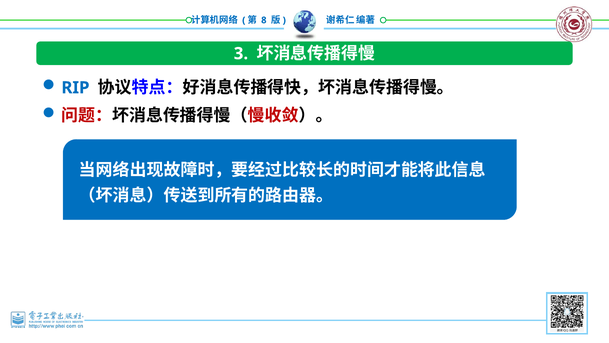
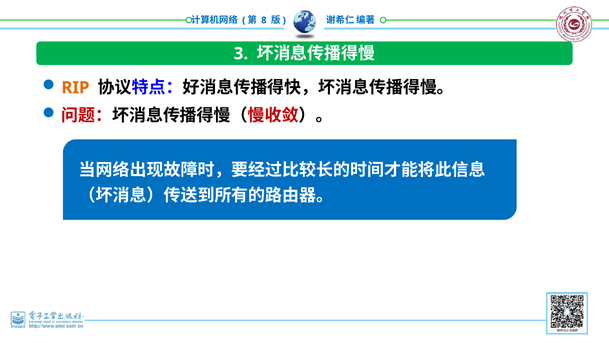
RIP colour: blue -> orange
